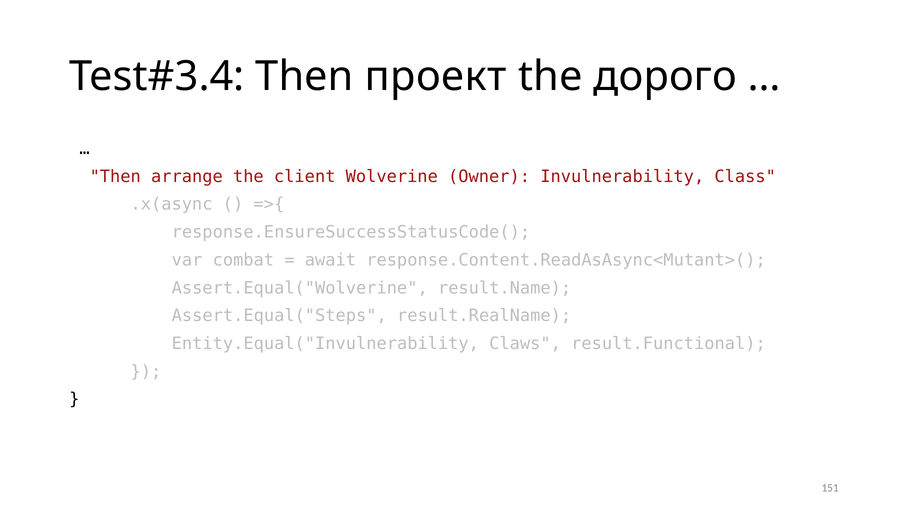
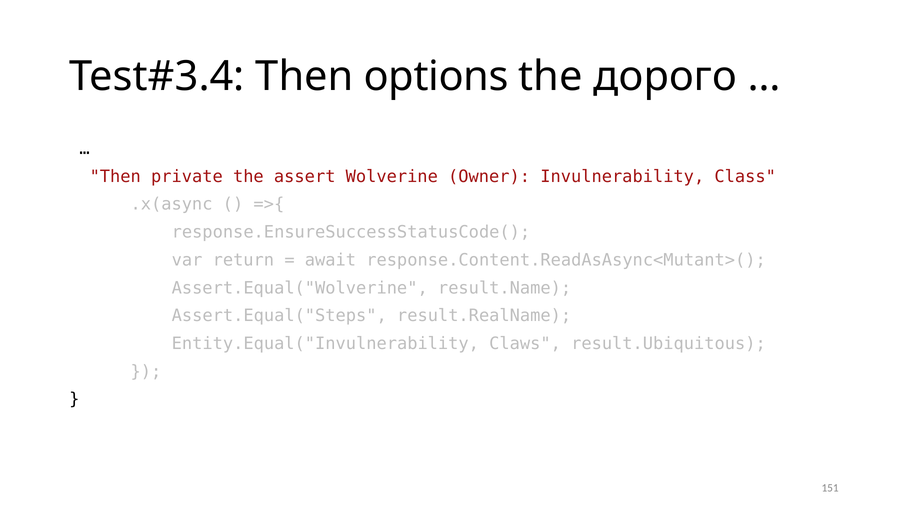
проект: проект -> options
arrange: arrange -> private
client: client -> assert
combat: combat -> return
result.Functional: result.Functional -> result.Ubiquitous
